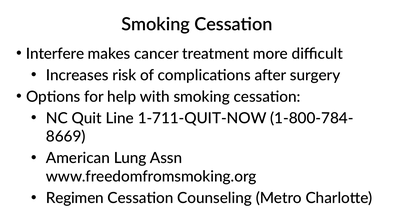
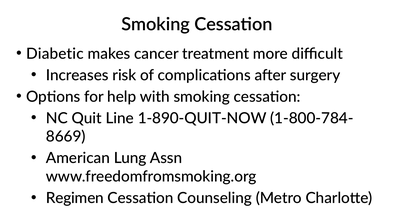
Interfere: Interfere -> Diabetic
1-711-QUIT-NOW: 1-711-QUIT-NOW -> 1-890-QUIT-NOW
